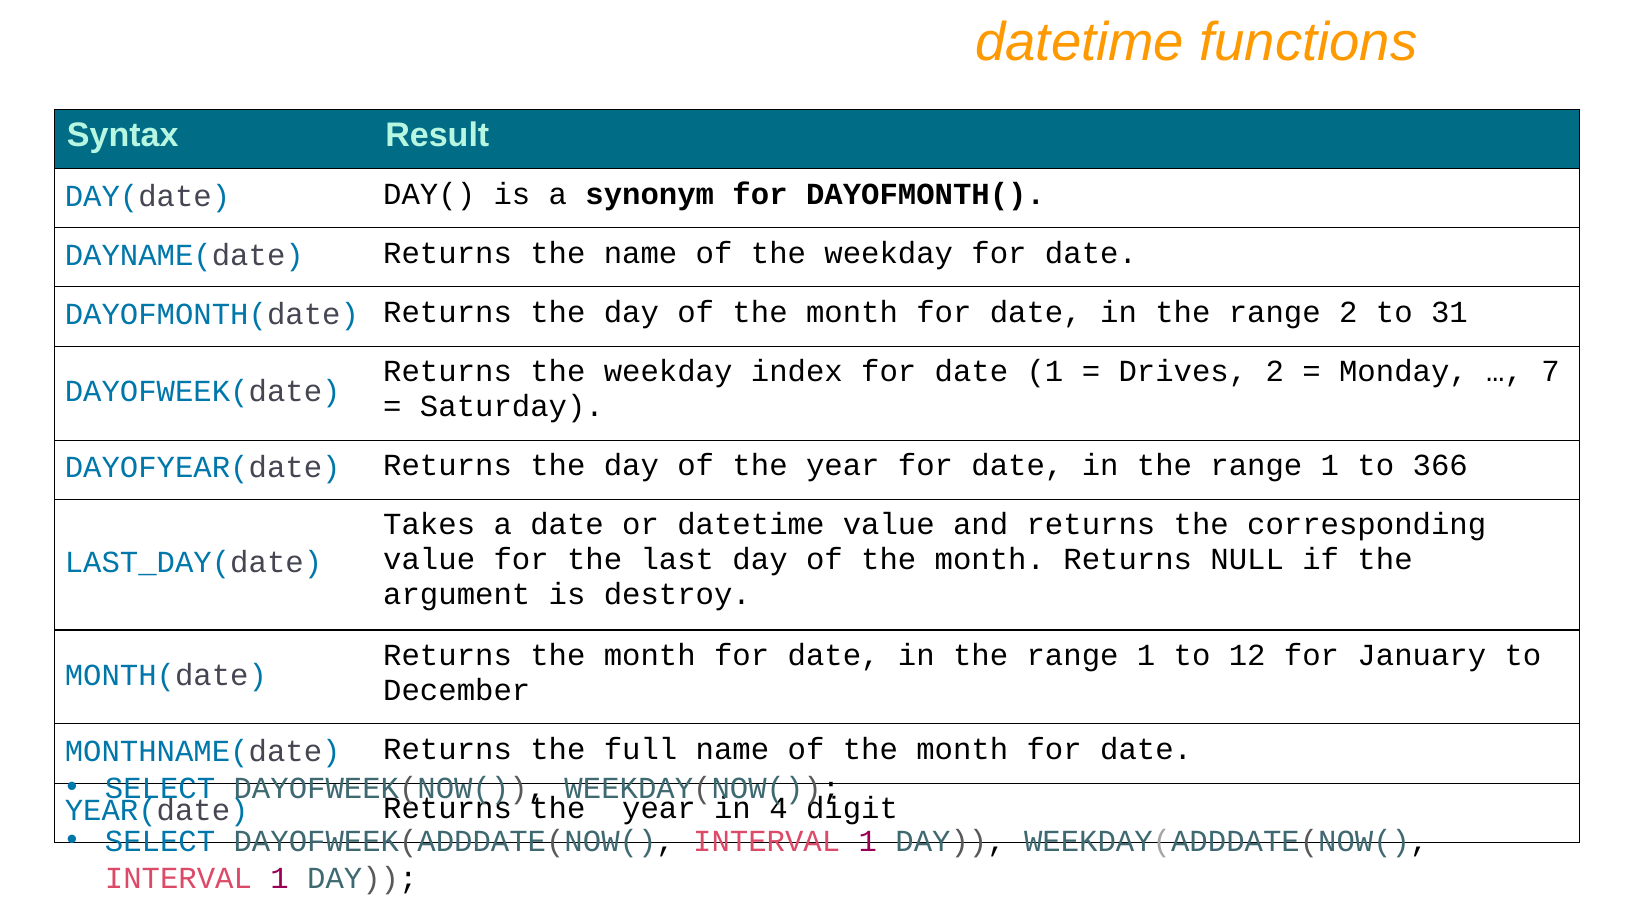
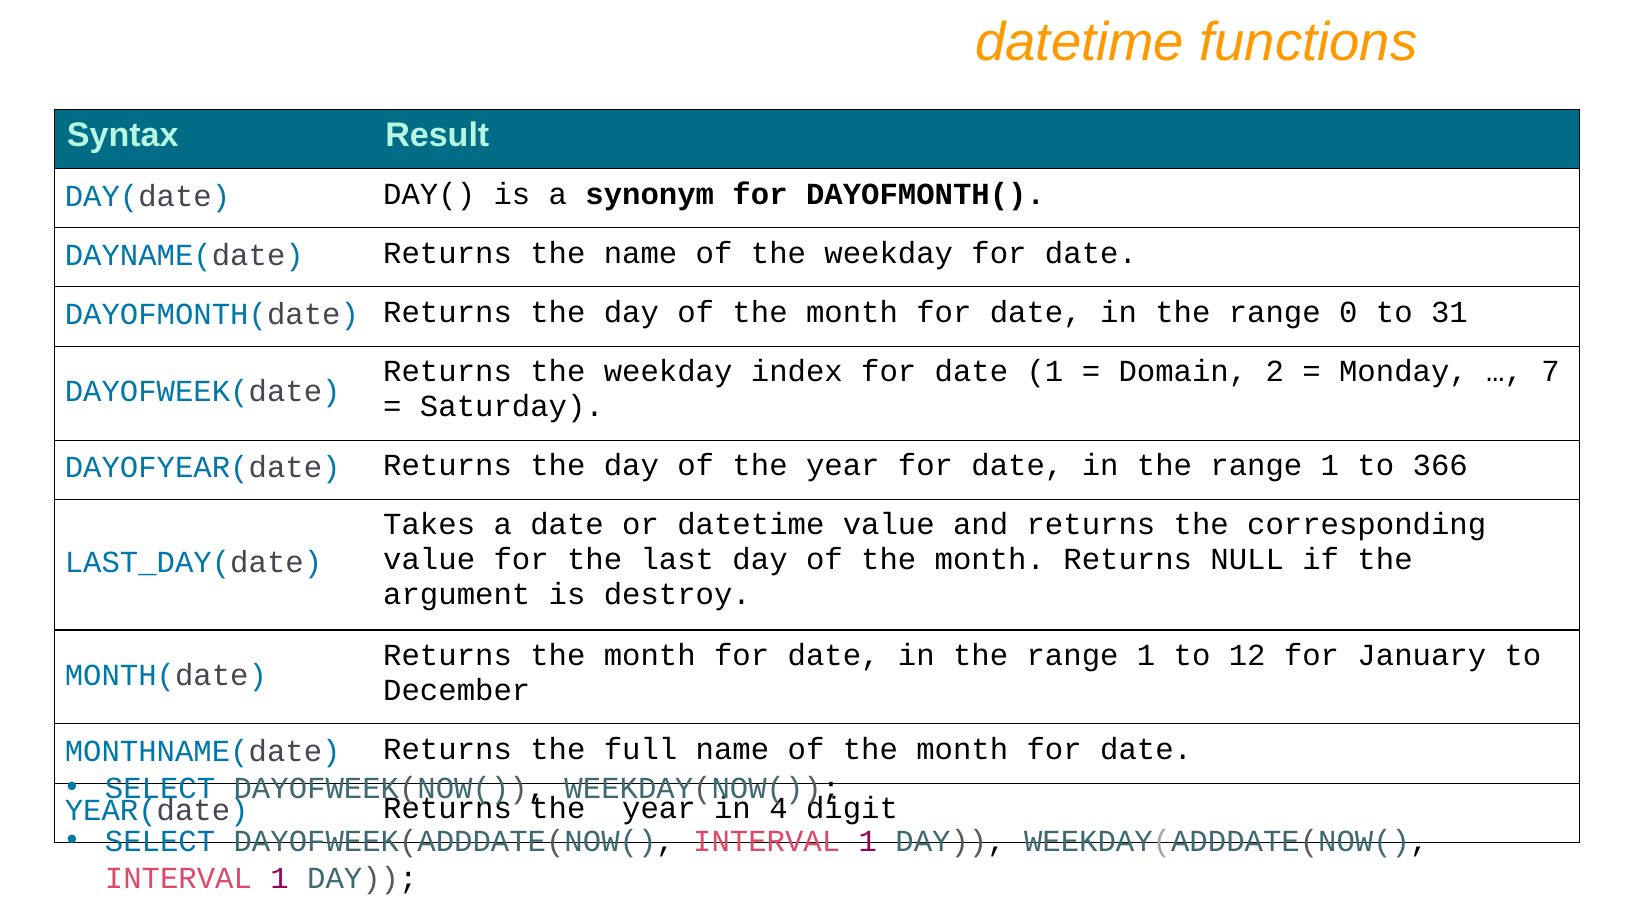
range 2: 2 -> 0
Drives: Drives -> Domain
